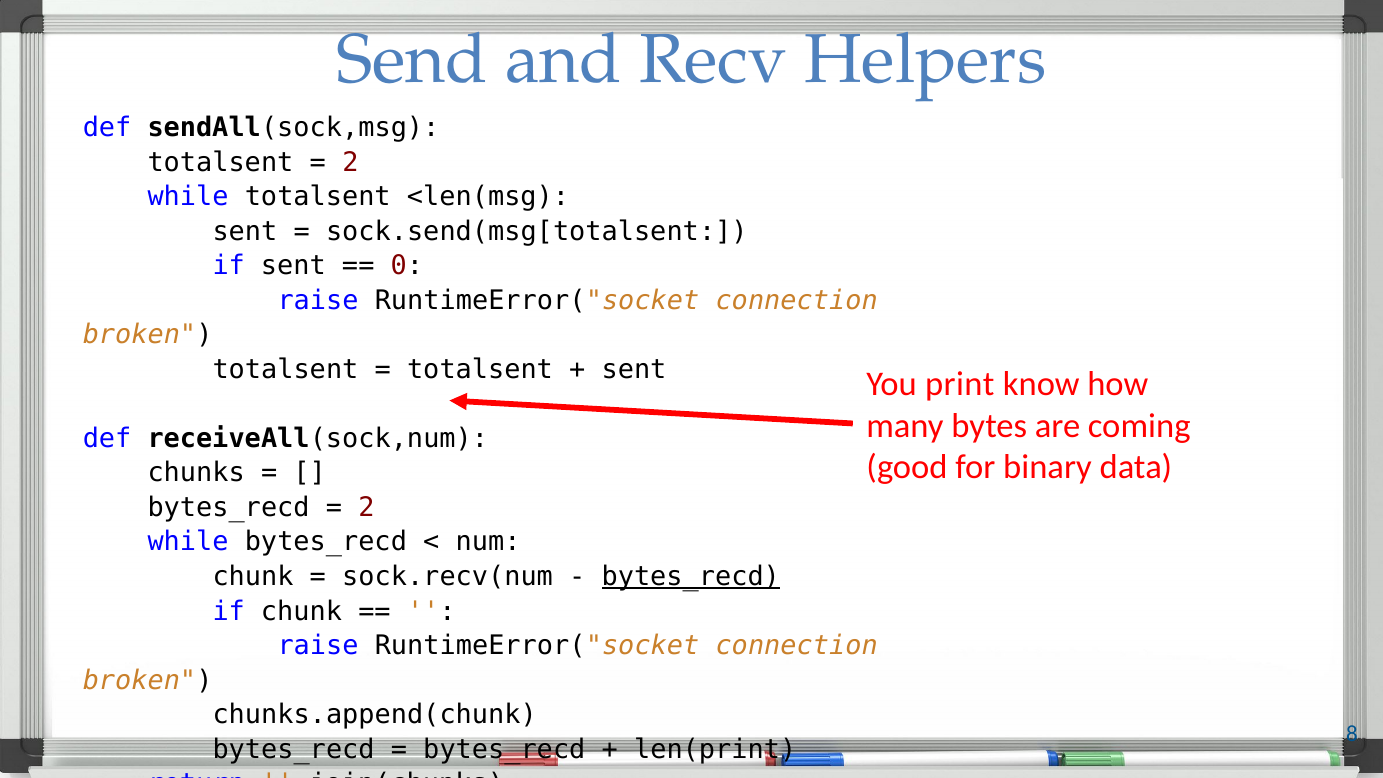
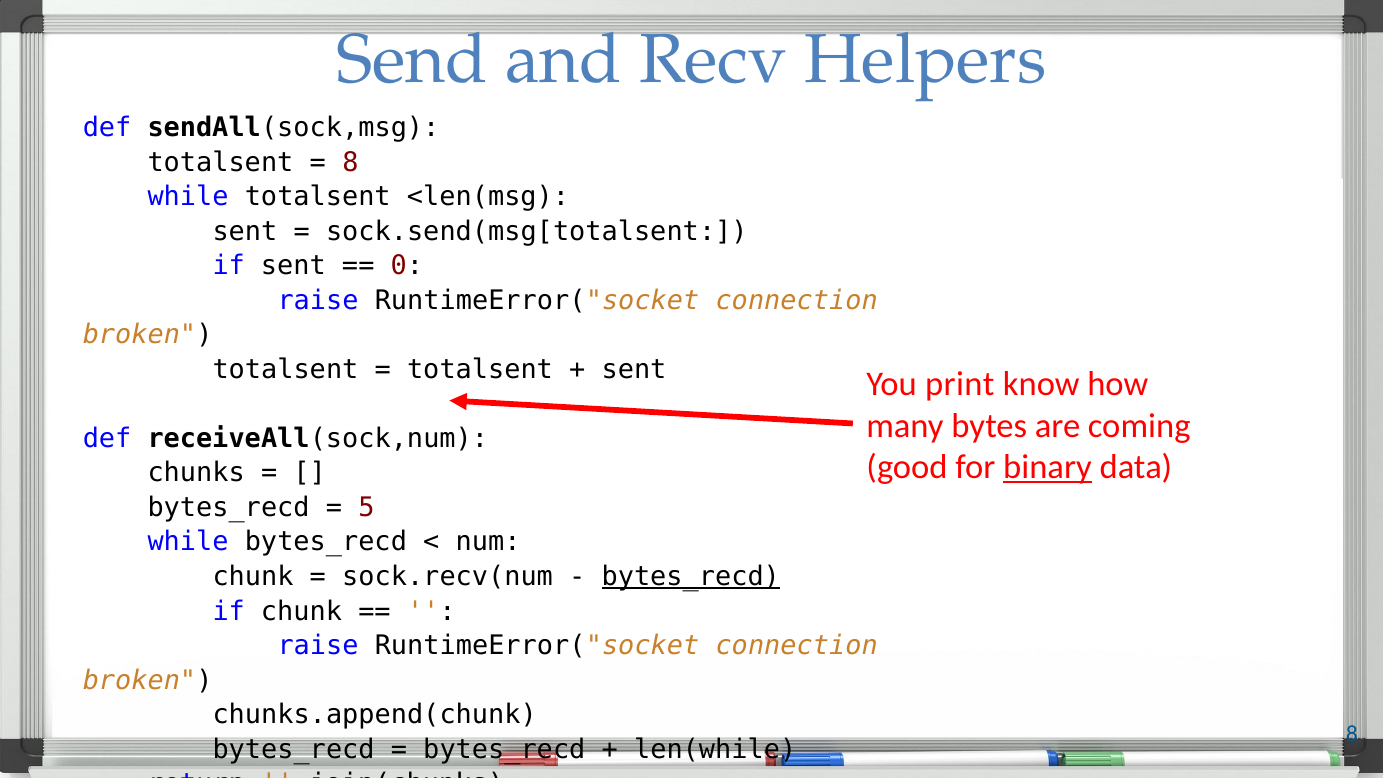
2 at (350, 162): 2 -> 8
binary underline: none -> present
2 at (367, 508): 2 -> 5
len(print: len(print -> len(while
